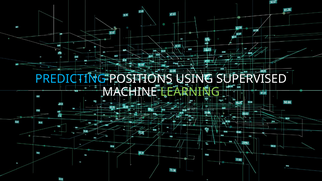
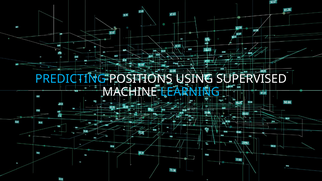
LEARNING colour: light green -> light blue
